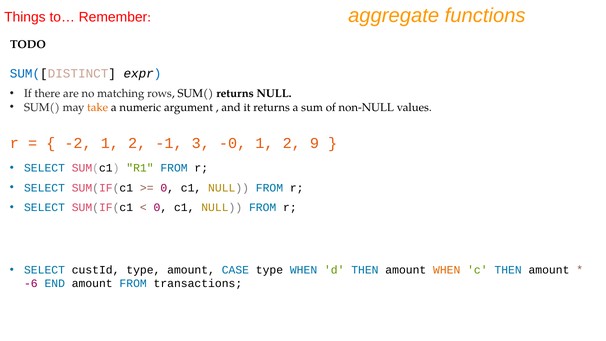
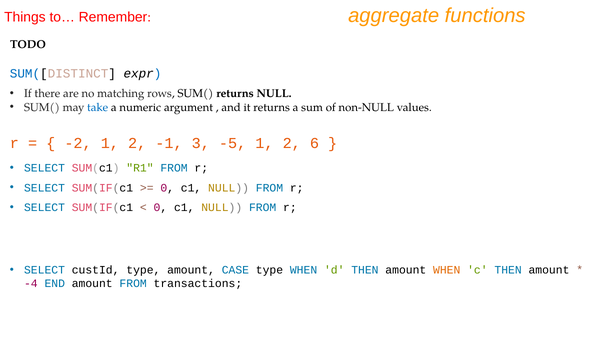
take colour: orange -> blue
-0: -0 -> -5
9: 9 -> 6
-6: -6 -> -4
